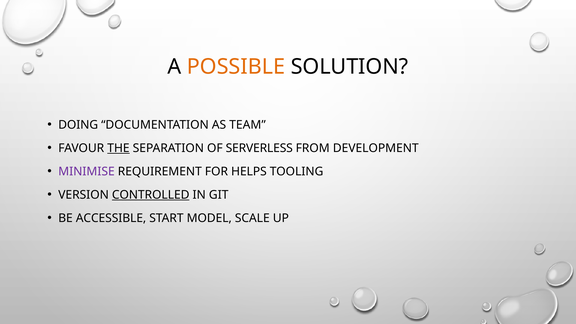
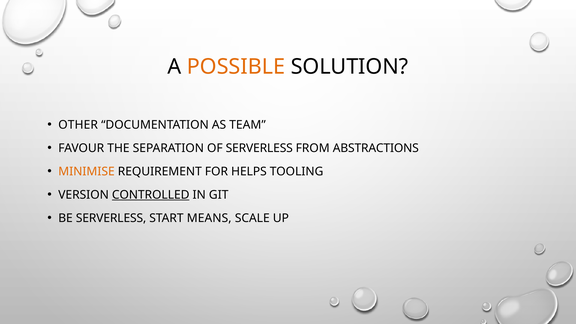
DOING: DOING -> OTHER
THE underline: present -> none
DEVELOPMENT: DEVELOPMENT -> ABSTRACTIONS
MINIMISE colour: purple -> orange
BE ACCESSIBLE: ACCESSIBLE -> SERVERLESS
MODEL: MODEL -> MEANS
